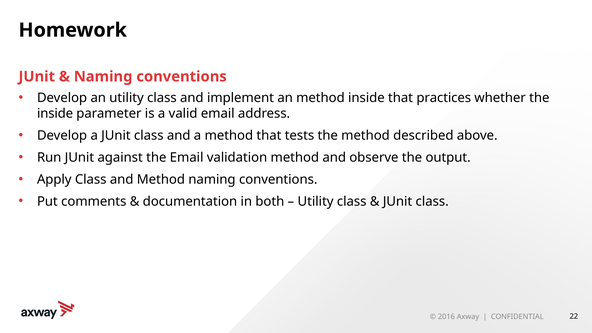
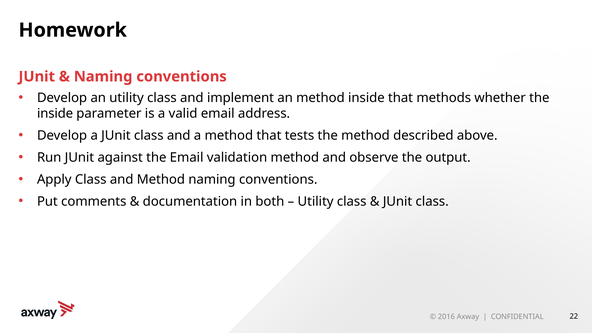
practices: practices -> methods
